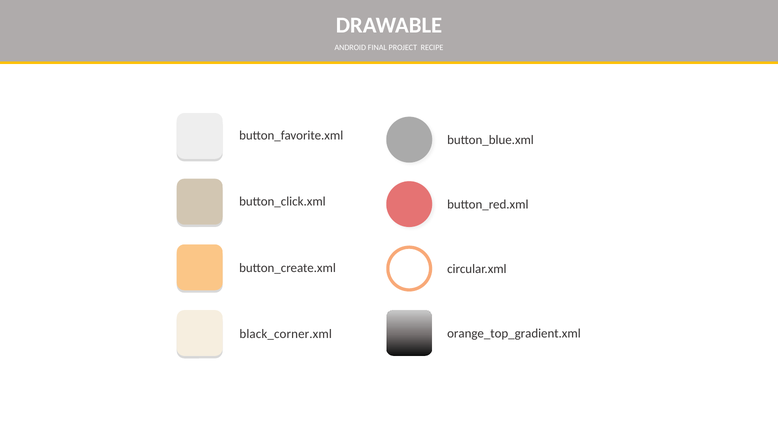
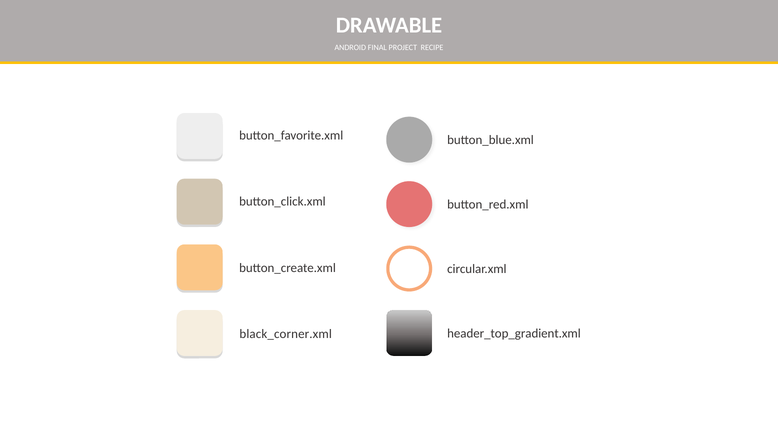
orange_top_gradient.xml: orange_top_gradient.xml -> header_top_gradient.xml
